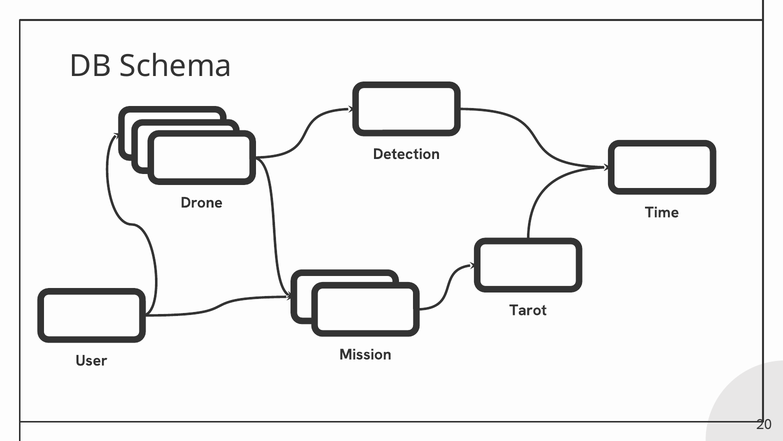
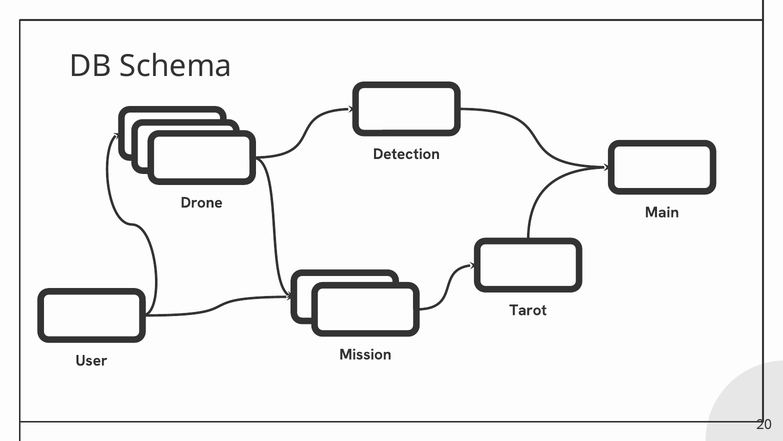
Time: Time -> Main
